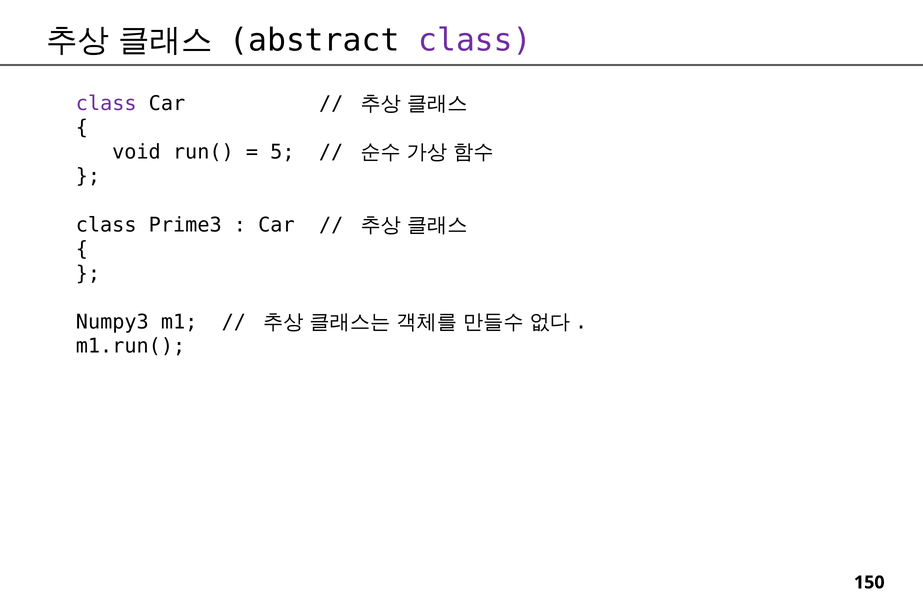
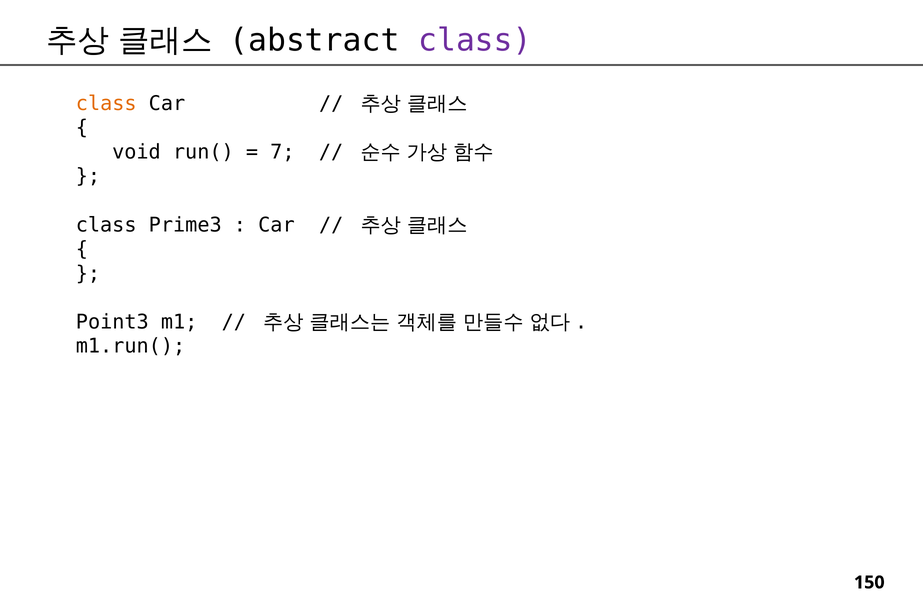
class at (106, 103) colour: purple -> orange
5: 5 -> 7
Numpy3: Numpy3 -> Point3
